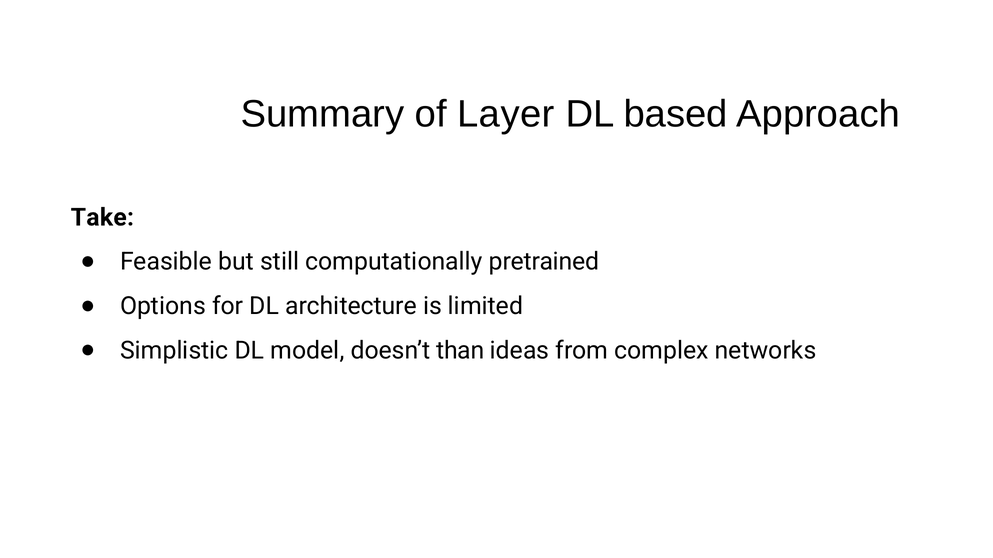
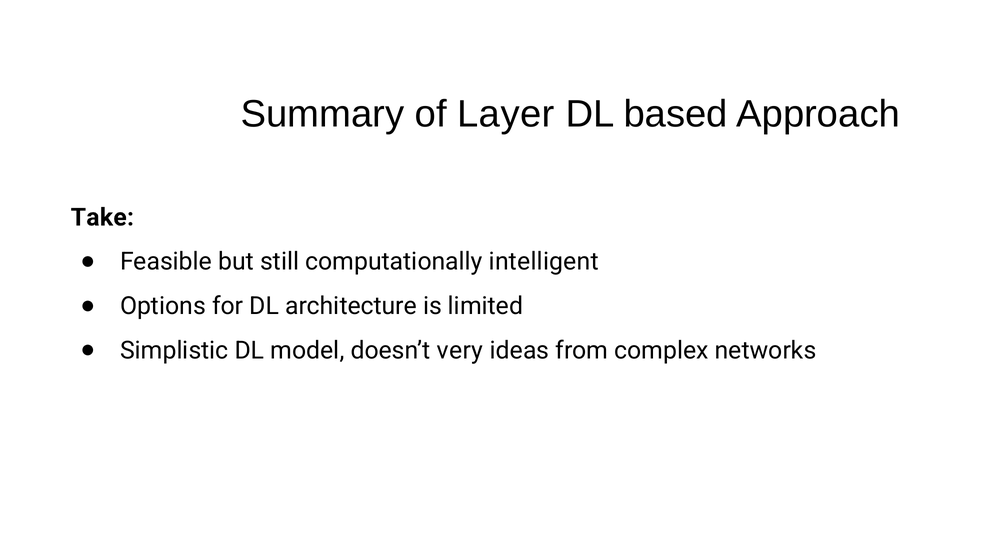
pretrained: pretrained -> intelligent
than: than -> very
